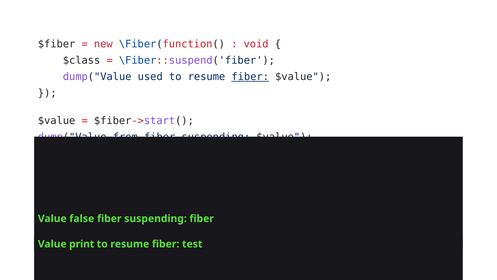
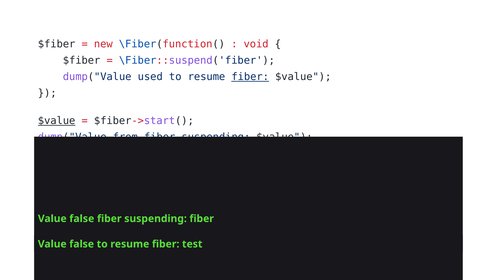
$class at (82, 60): $class -> $fiber
$value at (57, 121) underline: none -> present
print at (82, 244): print -> false
